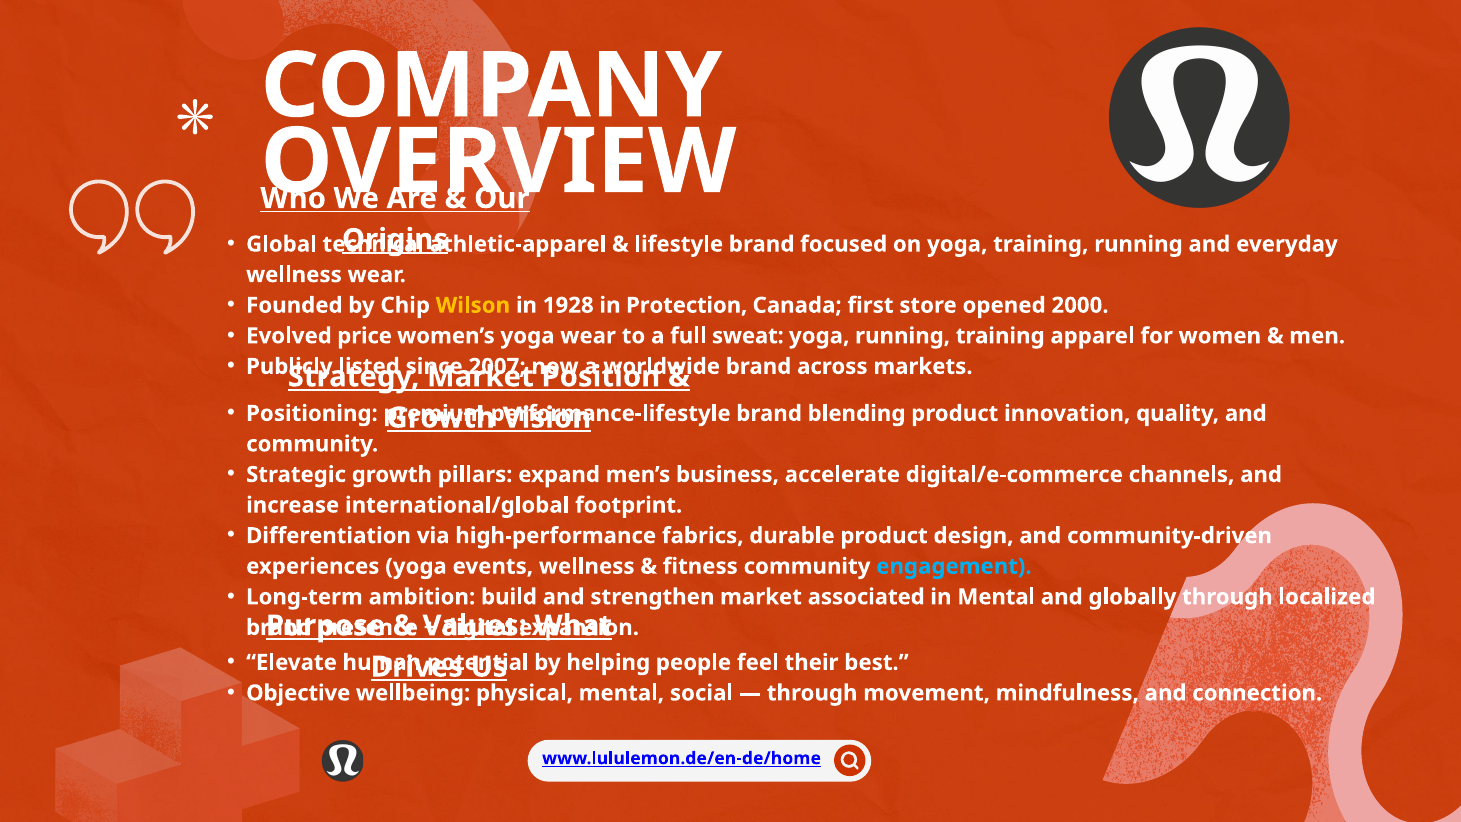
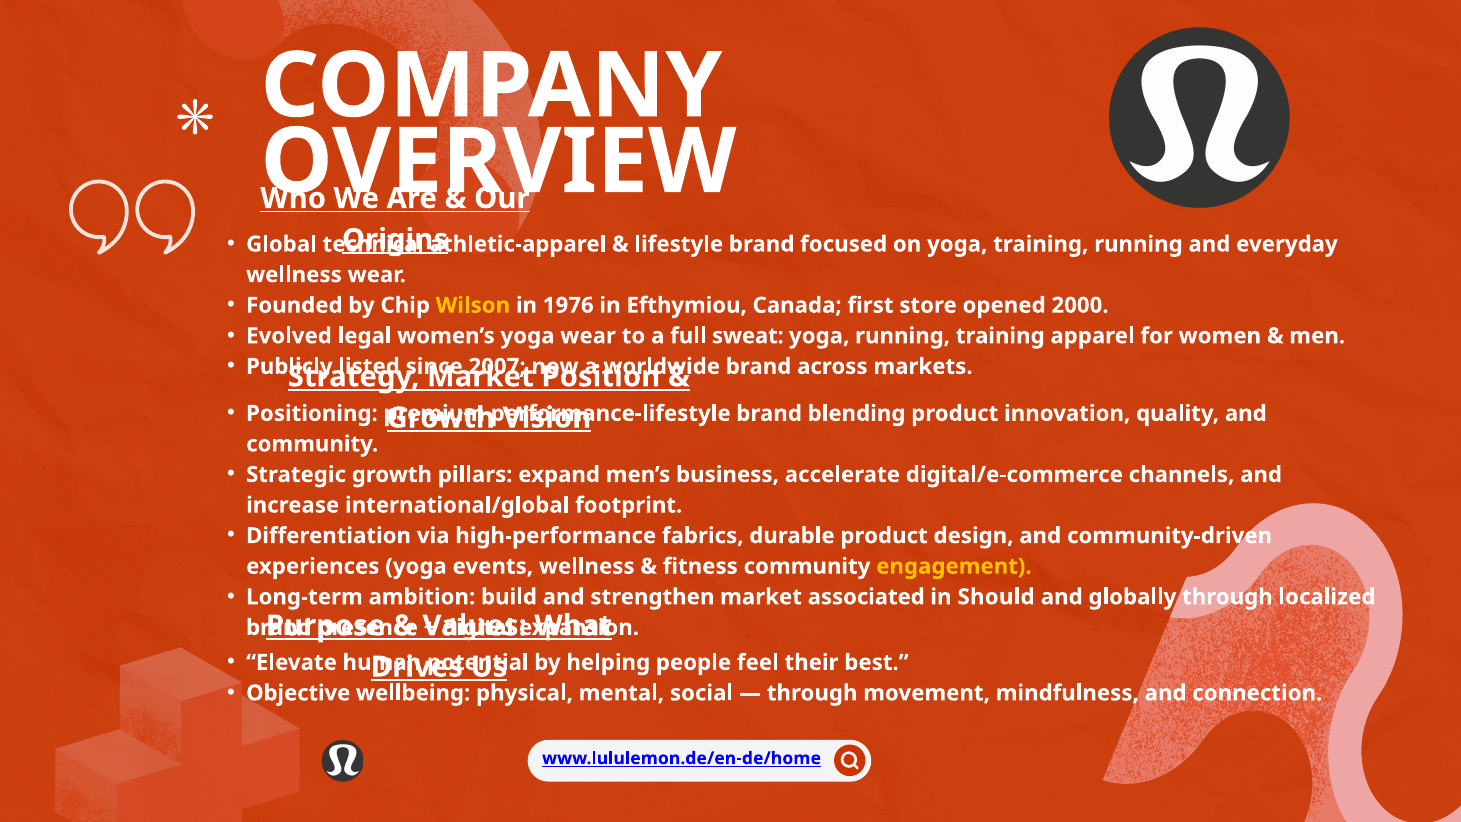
1928: 1928 -> 1976
Protection: Protection -> Efthymiou
price: price -> legal
engagement colour: light blue -> yellow
in Mental: Mental -> Should
